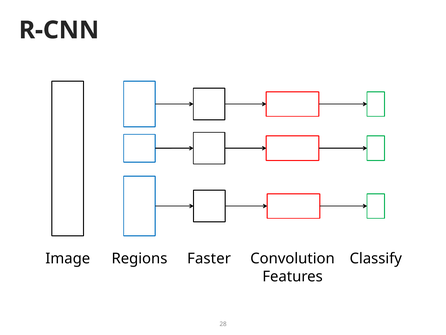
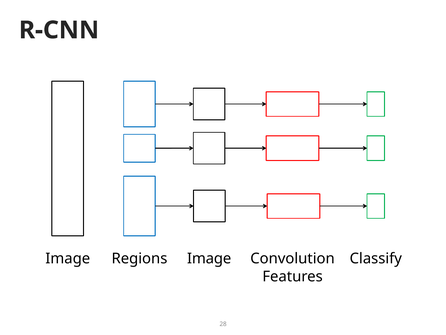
Regions Faster: Faster -> Image
